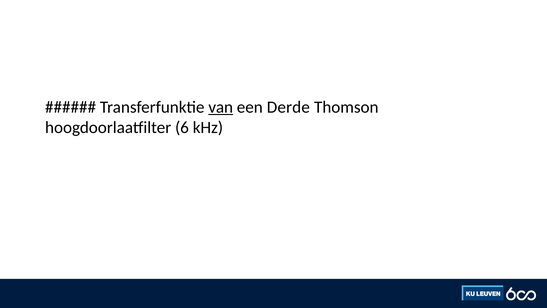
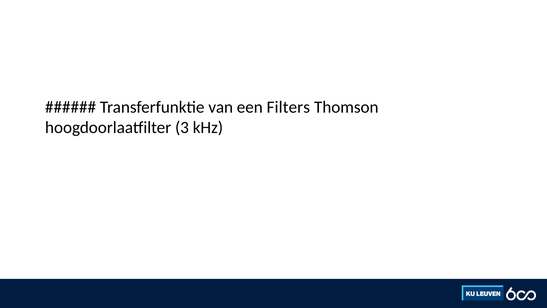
van underline: present -> none
Derde: Derde -> Filters
6: 6 -> 3
